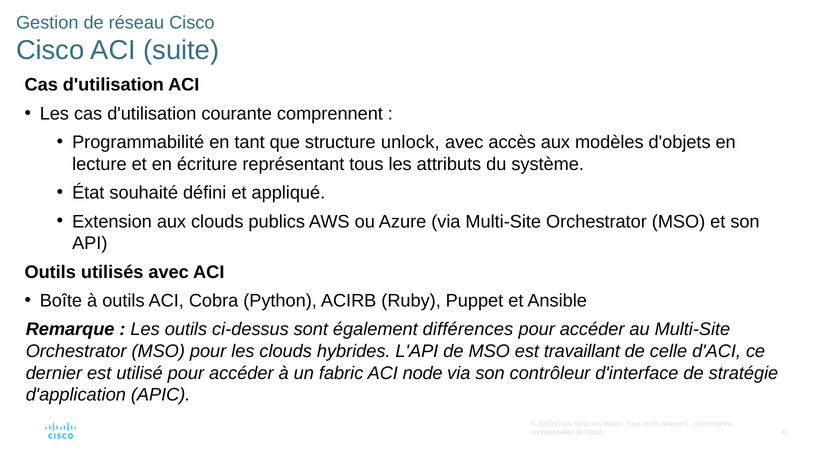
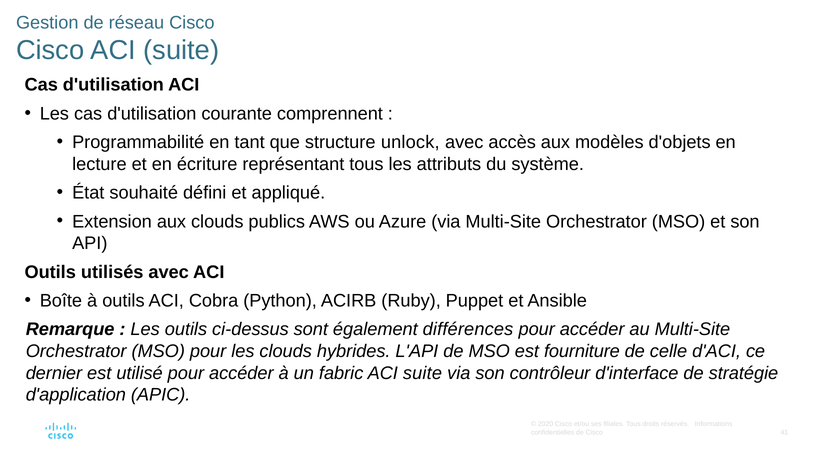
travaillant: travaillant -> fourniture
fabric ACI node: node -> suite
